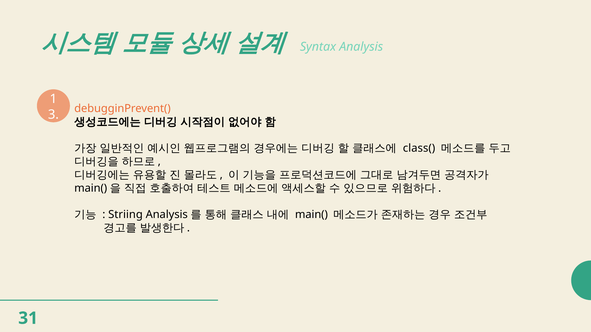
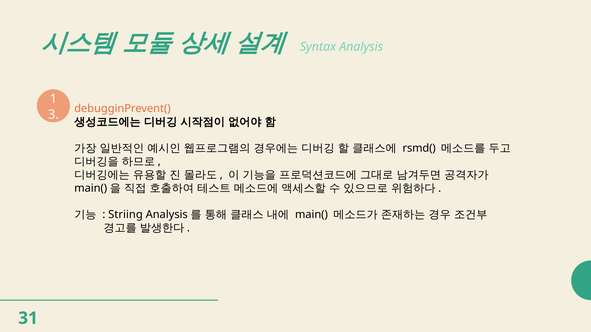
class(: class( -> rsmd(
